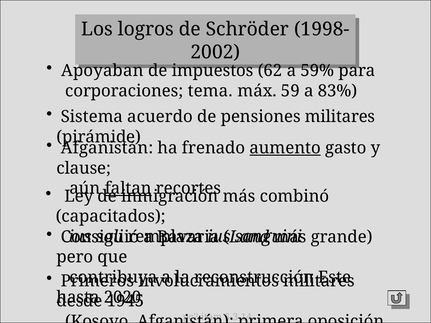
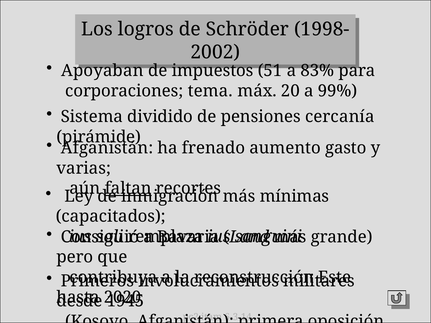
62: 62 -> 51
59%: 59% -> 83%
59: 59 -> 20
83%: 83% -> 99%
acuerdo: acuerdo -> dividido
pensiones militares: militares -> cercanía
aumento underline: present -> none
clause: clause -> varias
combinó: combinó -> mínimas
